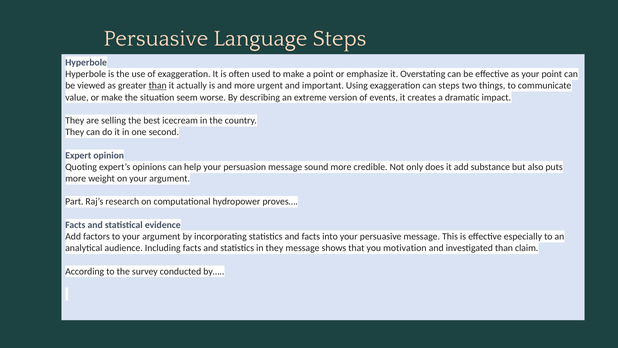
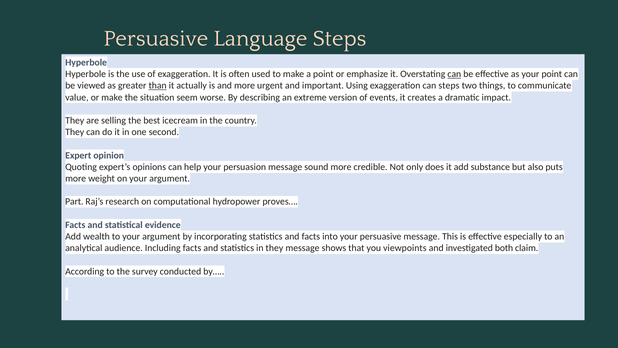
can at (454, 74) underline: none -> present
factors: factors -> wealth
motivation: motivation -> viewpoints
investigated than: than -> both
